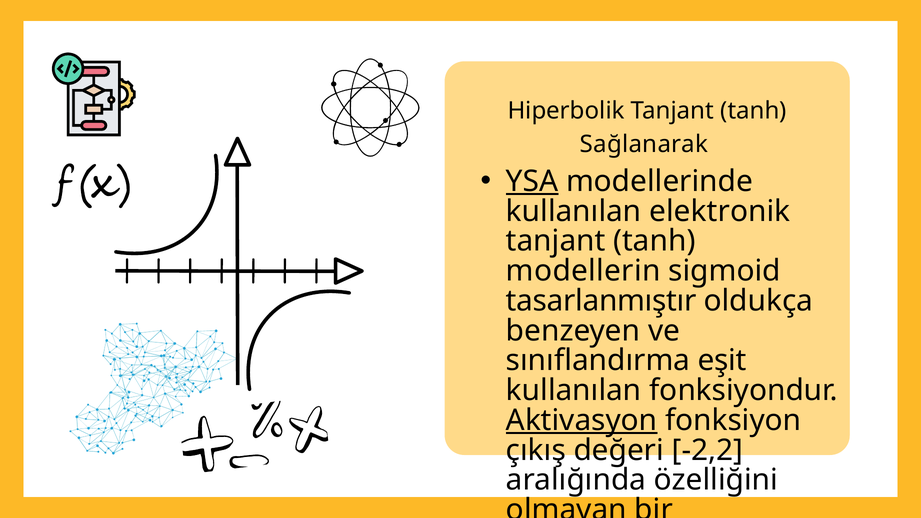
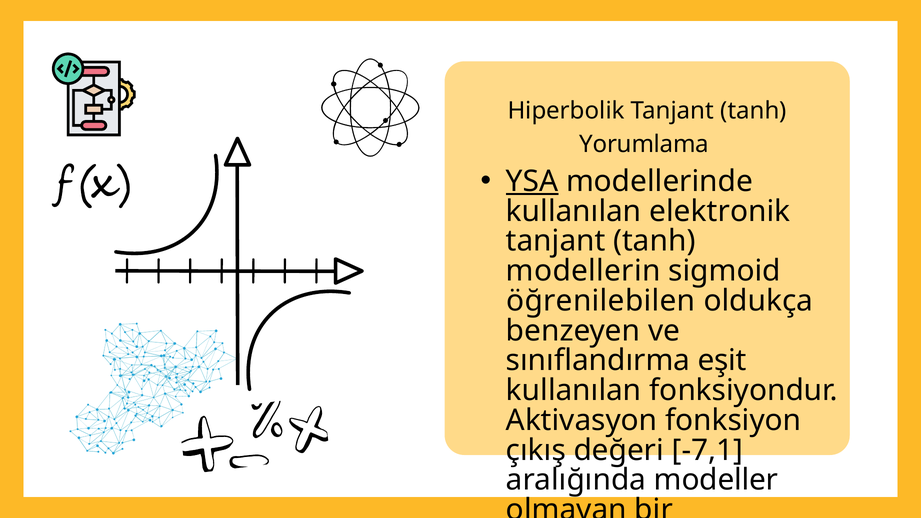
Sağlanarak: Sağlanarak -> Yorumlama
tasarlanmıştır: tasarlanmıştır -> öğrenilebilen
Aktivasyon underline: present -> none
-2,2: -2,2 -> -7,1
özelliğini: özelliğini -> modeller
